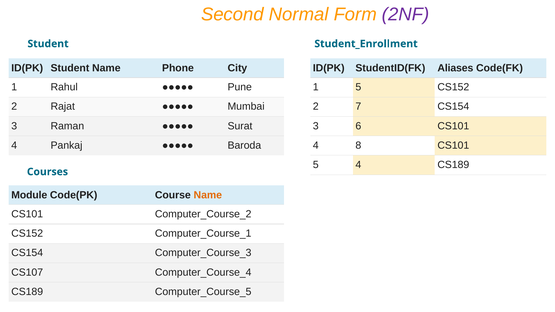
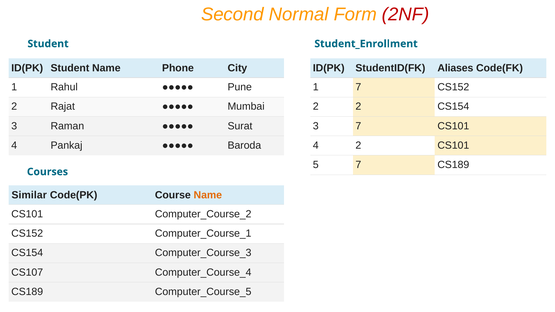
2NF colour: purple -> red
1 5: 5 -> 7
2 7: 7 -> 2
3 6: 6 -> 7
4 8: 8 -> 2
5 4: 4 -> 7
Module: Module -> Similar
